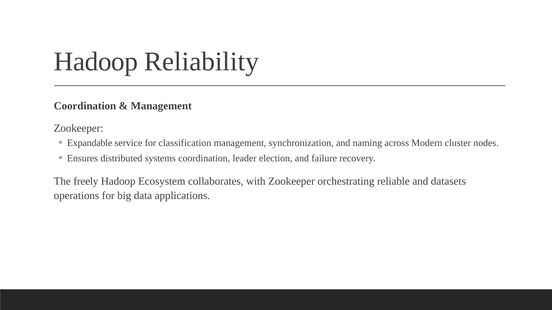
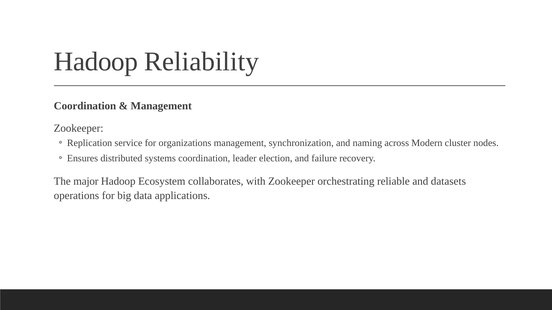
Expandable: Expandable -> Replication
classification: classification -> organizations
freely: freely -> major
